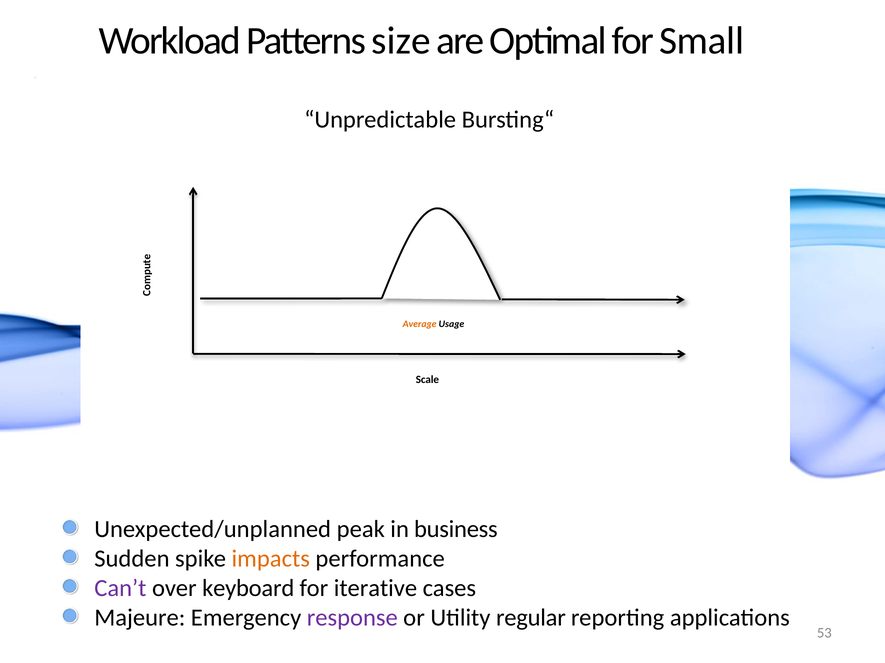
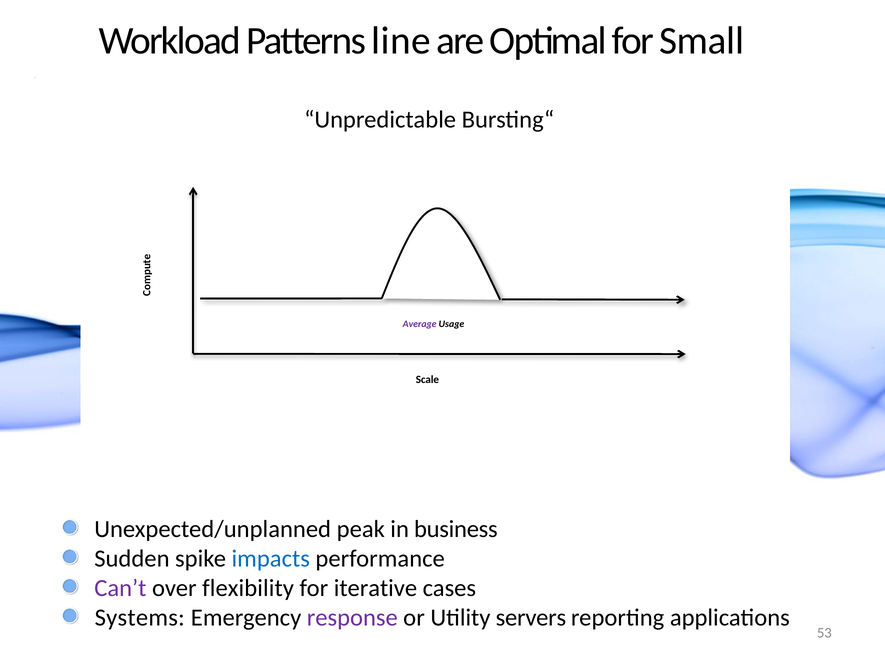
size: size -> line
Average colour: orange -> purple
impacts colour: orange -> blue
keyboard: keyboard -> flexibility
Majeure: Majeure -> Systems
regular: regular -> servers
